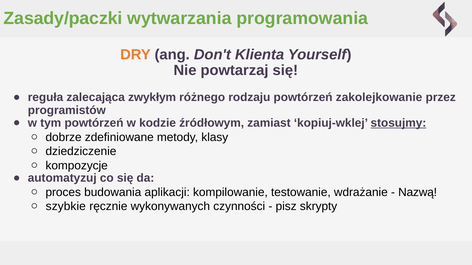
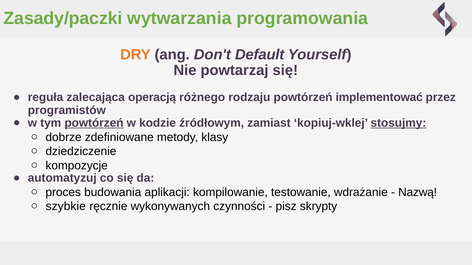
Klienta: Klienta -> Default
zwykłym: zwykłym -> operacją
zakolejkowanie: zakolejkowanie -> implementować
powtórzeń at (94, 123) underline: none -> present
